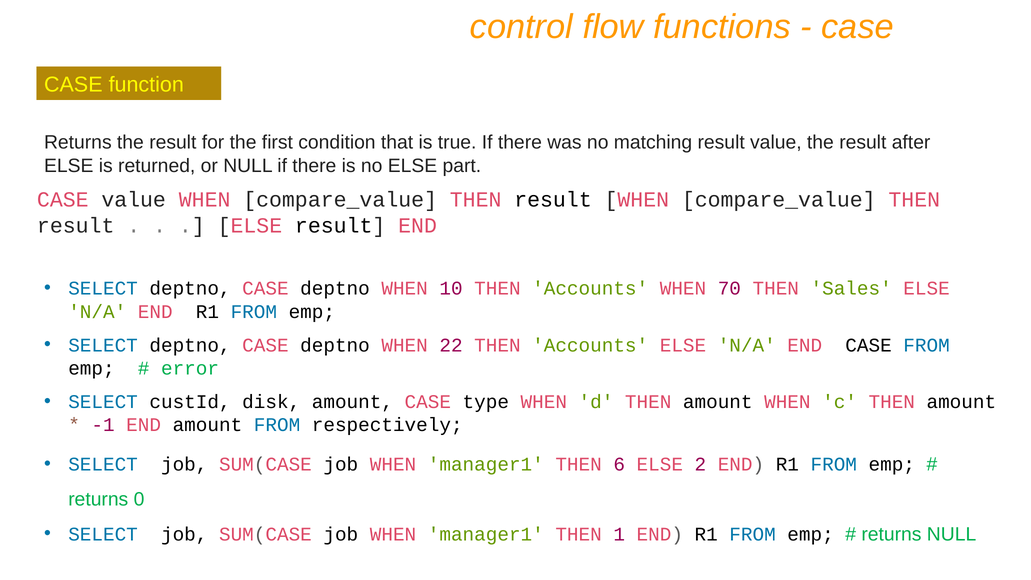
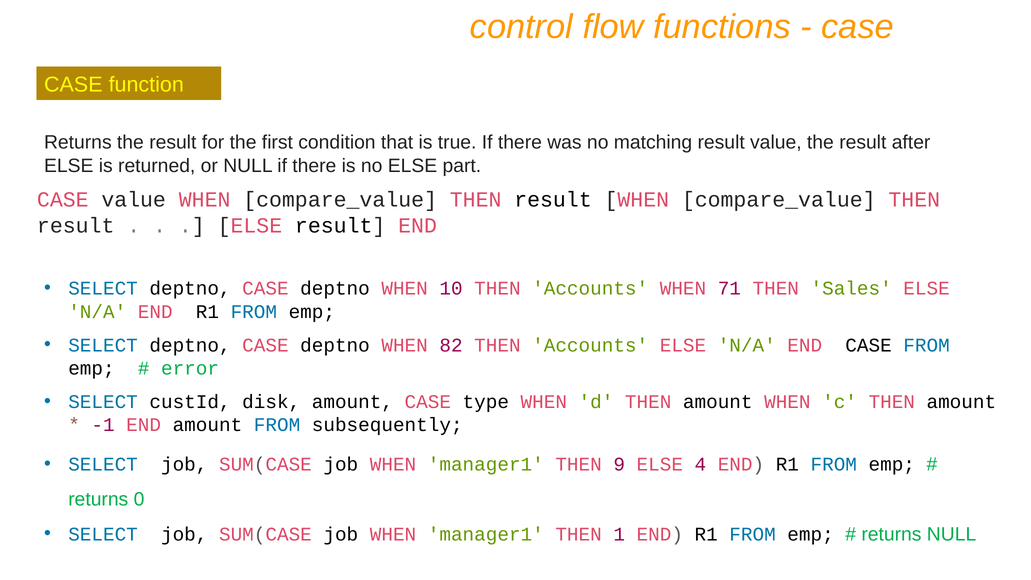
70: 70 -> 71
22: 22 -> 82
respectively: respectively -> subsequently
6: 6 -> 9
2: 2 -> 4
